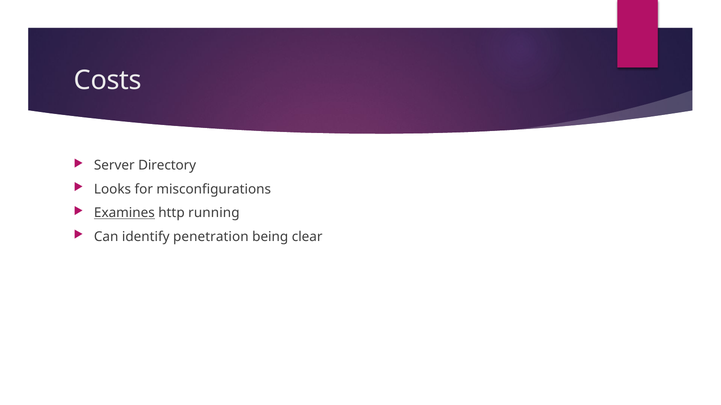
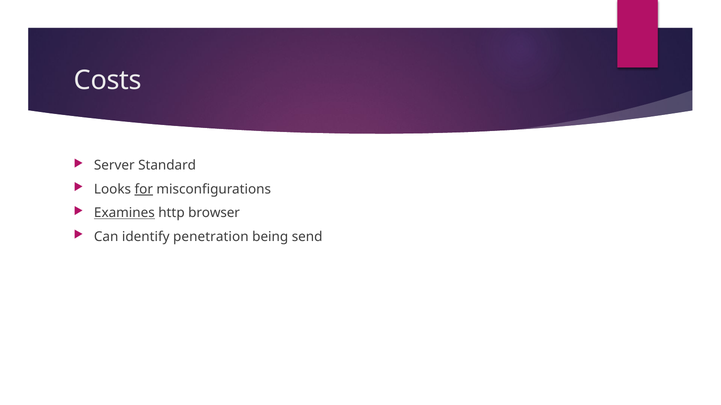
Directory: Directory -> Standard
for underline: none -> present
running: running -> browser
clear: clear -> send
